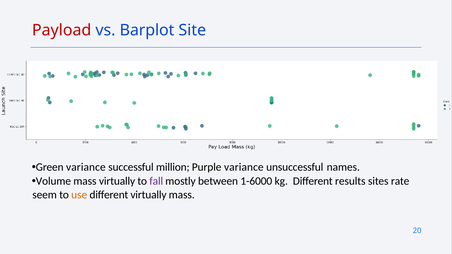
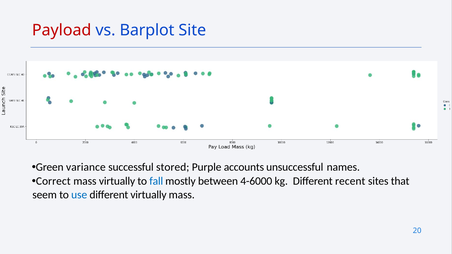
million: million -> stored
Purple variance: variance -> accounts
Volume: Volume -> Correct
fall colour: purple -> blue
1-6000: 1-6000 -> 4-6000
results: results -> recent
rate: rate -> that
use colour: orange -> blue
